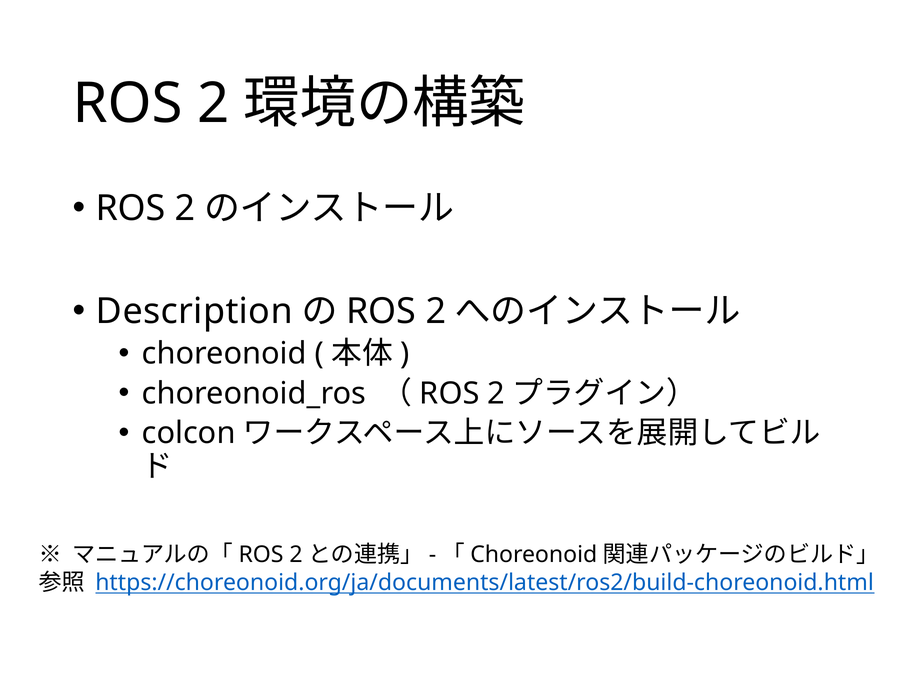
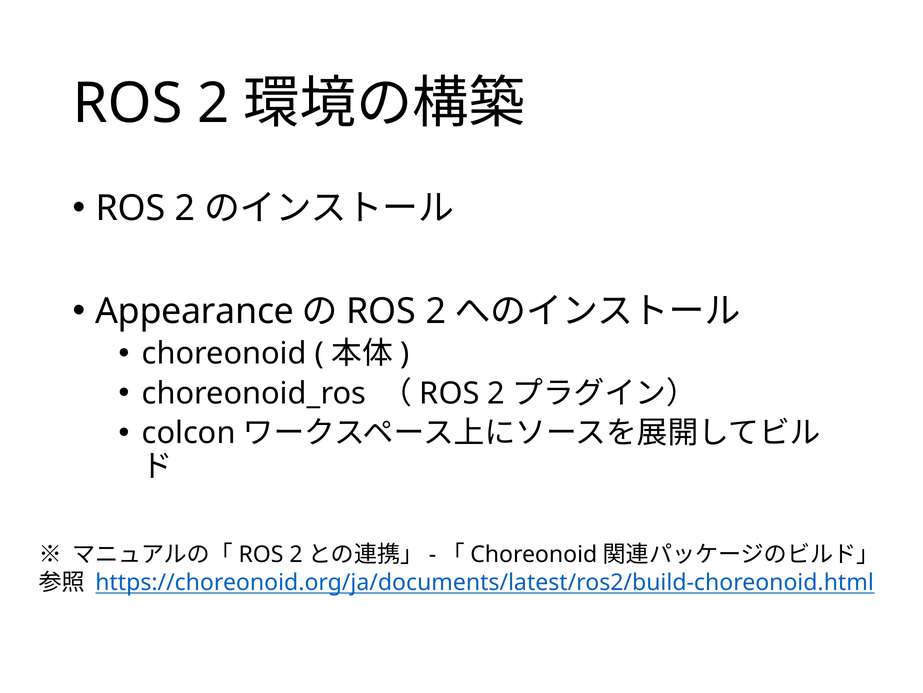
Description: Description -> Appearance
